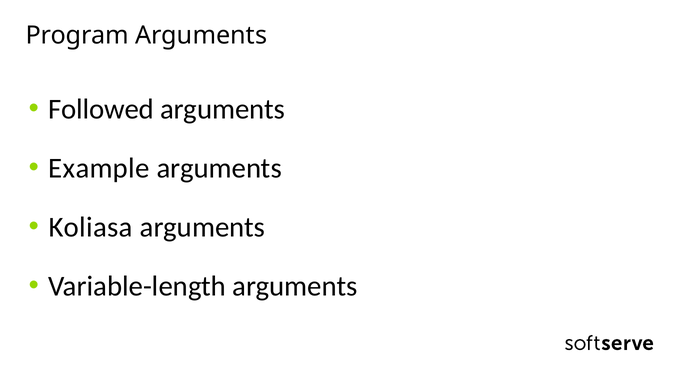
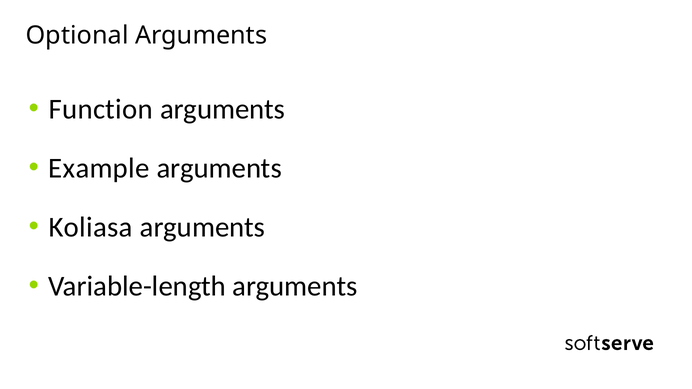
Program: Program -> Optional
Followed: Followed -> Function
